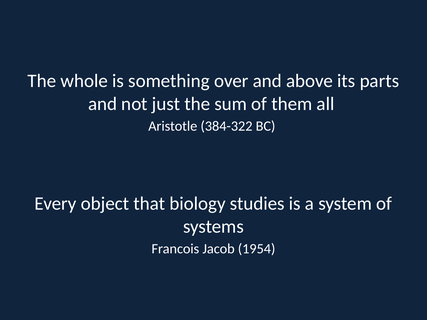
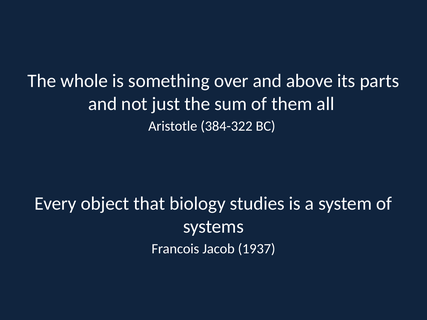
1954: 1954 -> 1937
